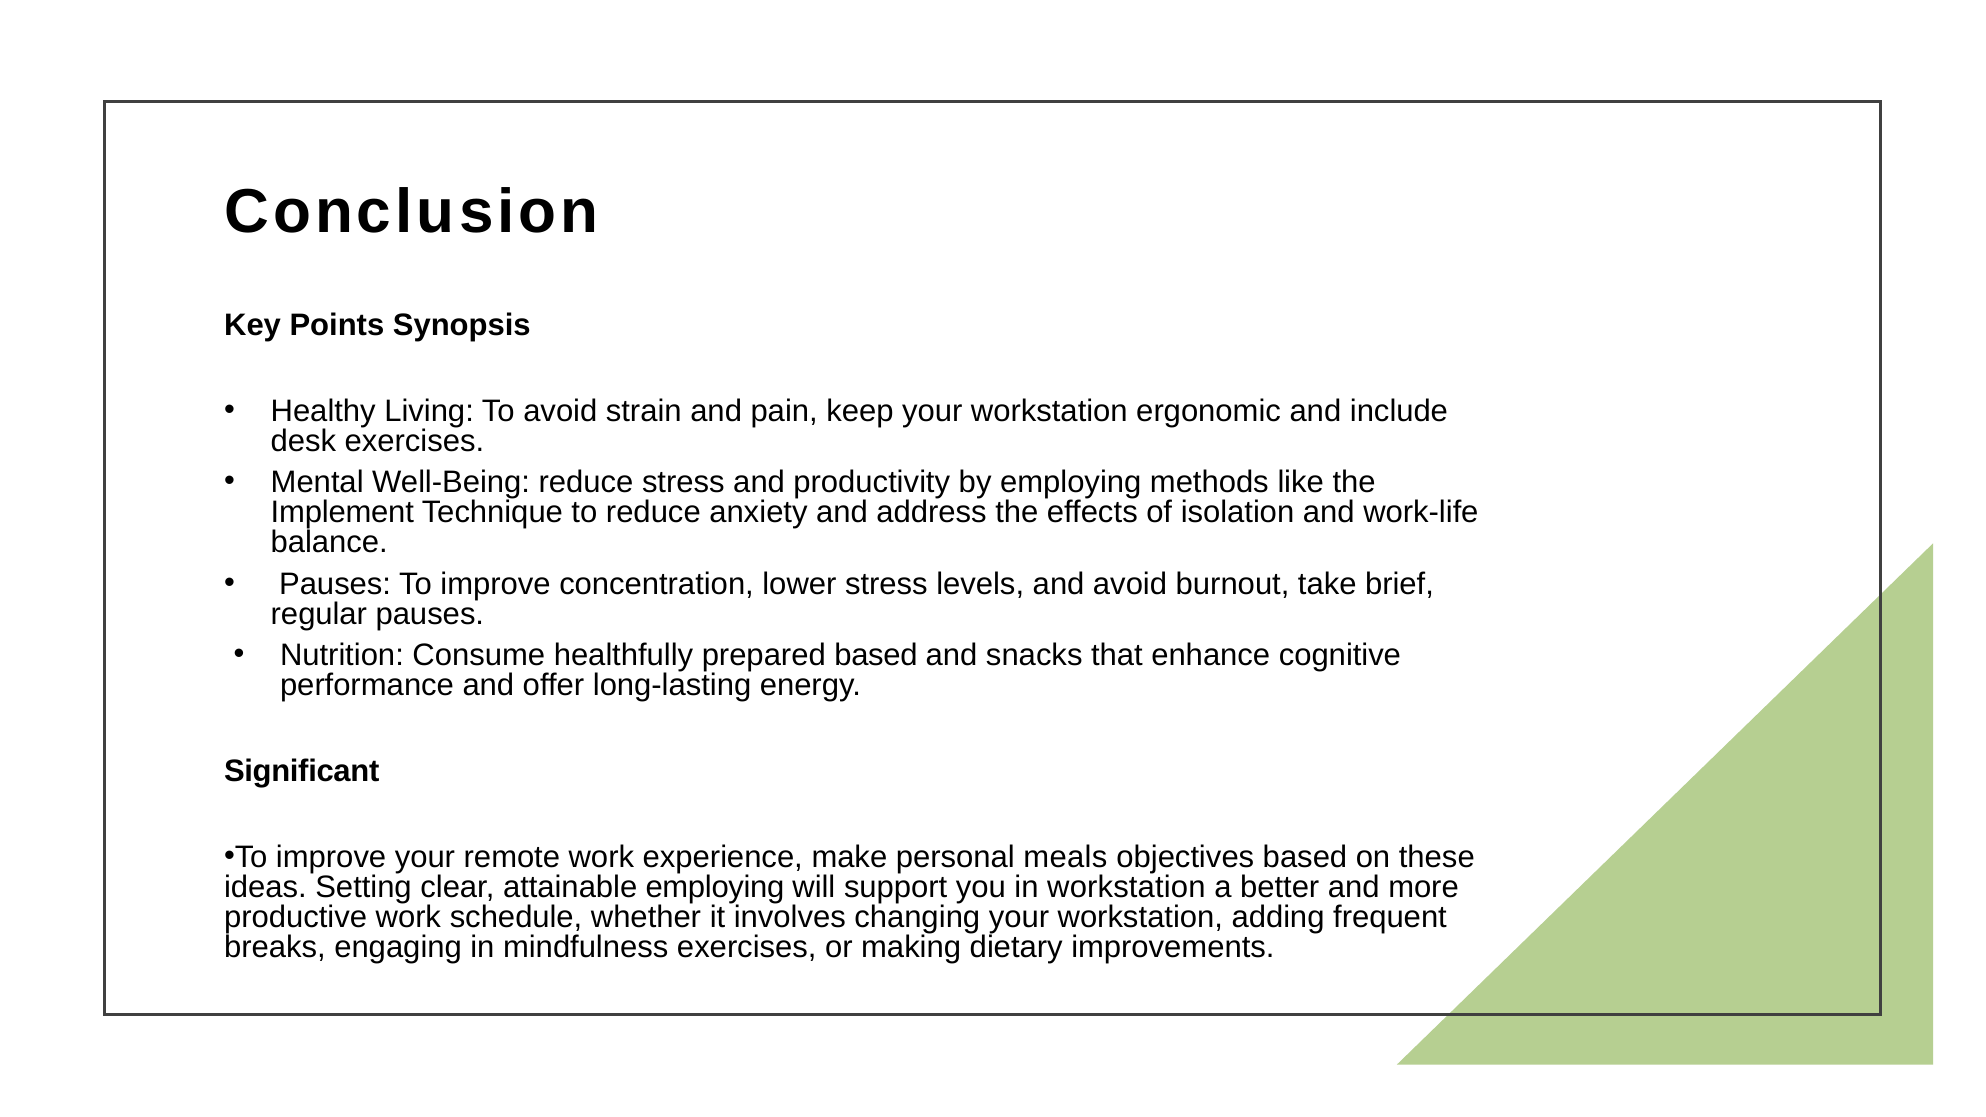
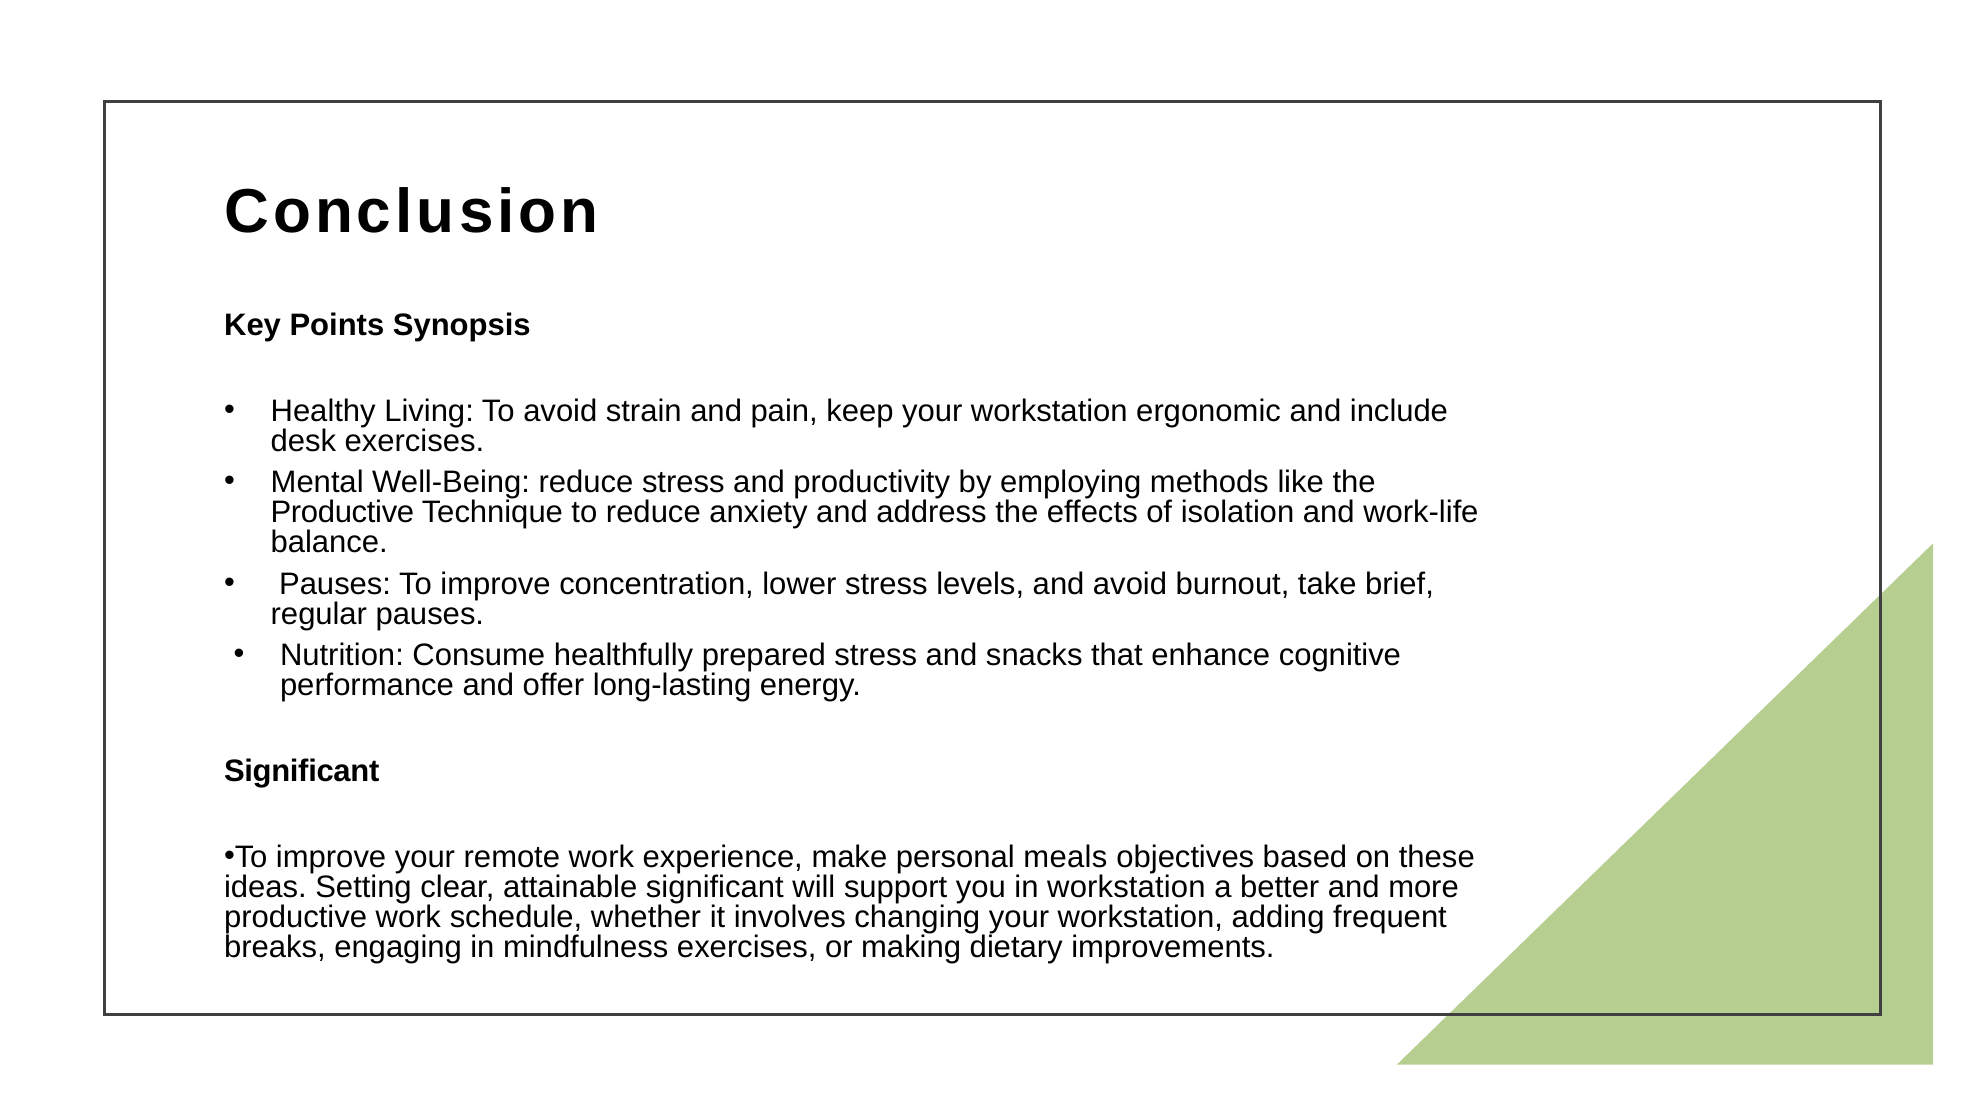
Implement at (342, 513): Implement -> Productive
prepared based: based -> stress
attainable employing: employing -> significant
